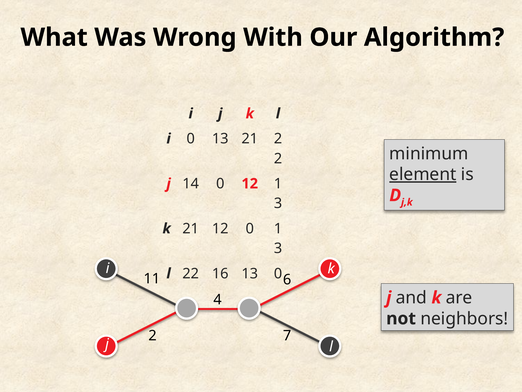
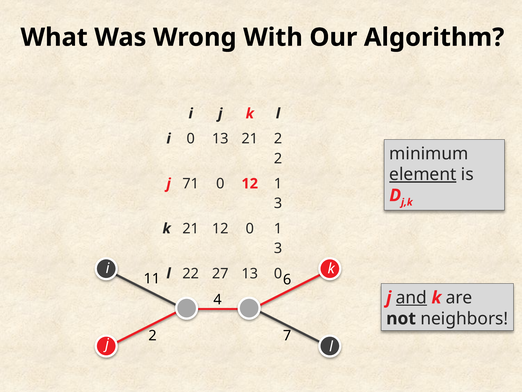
14: 14 -> 71
16: 16 -> 27
and underline: none -> present
